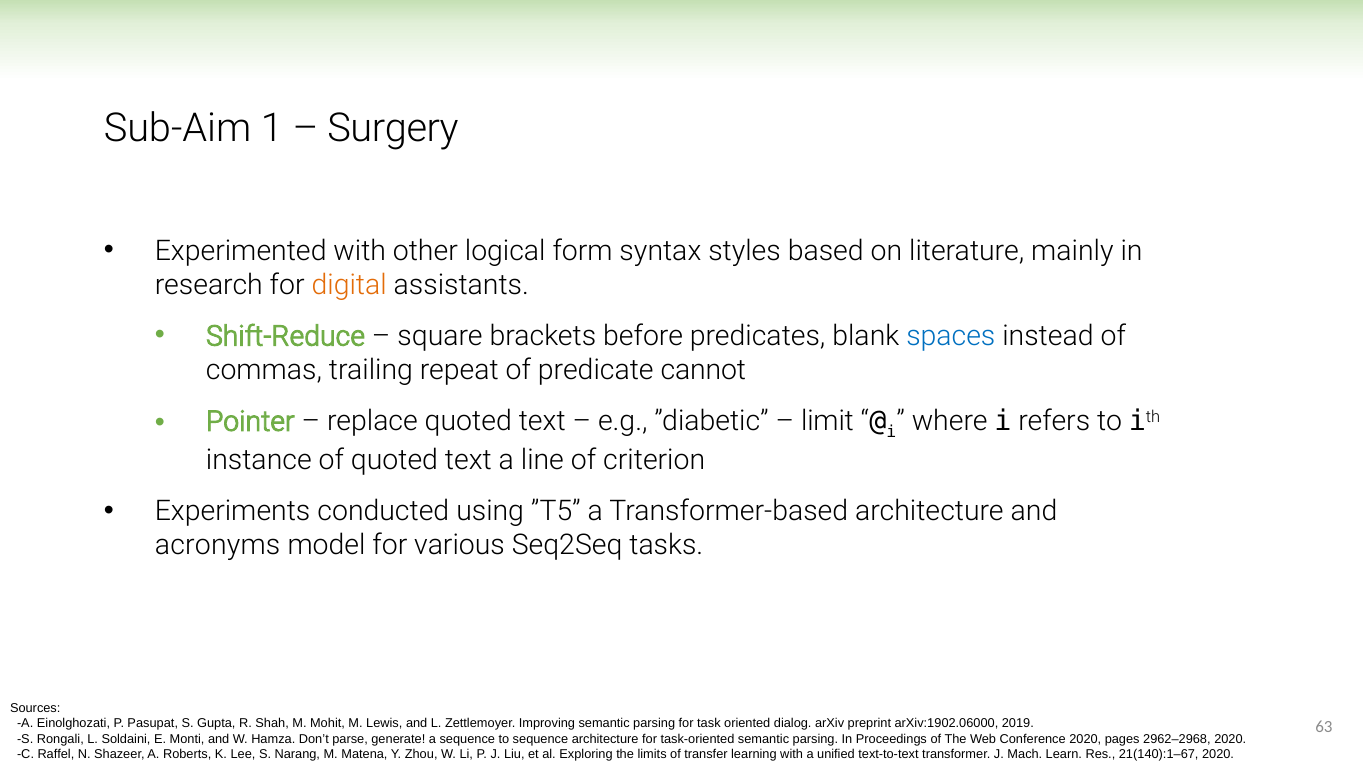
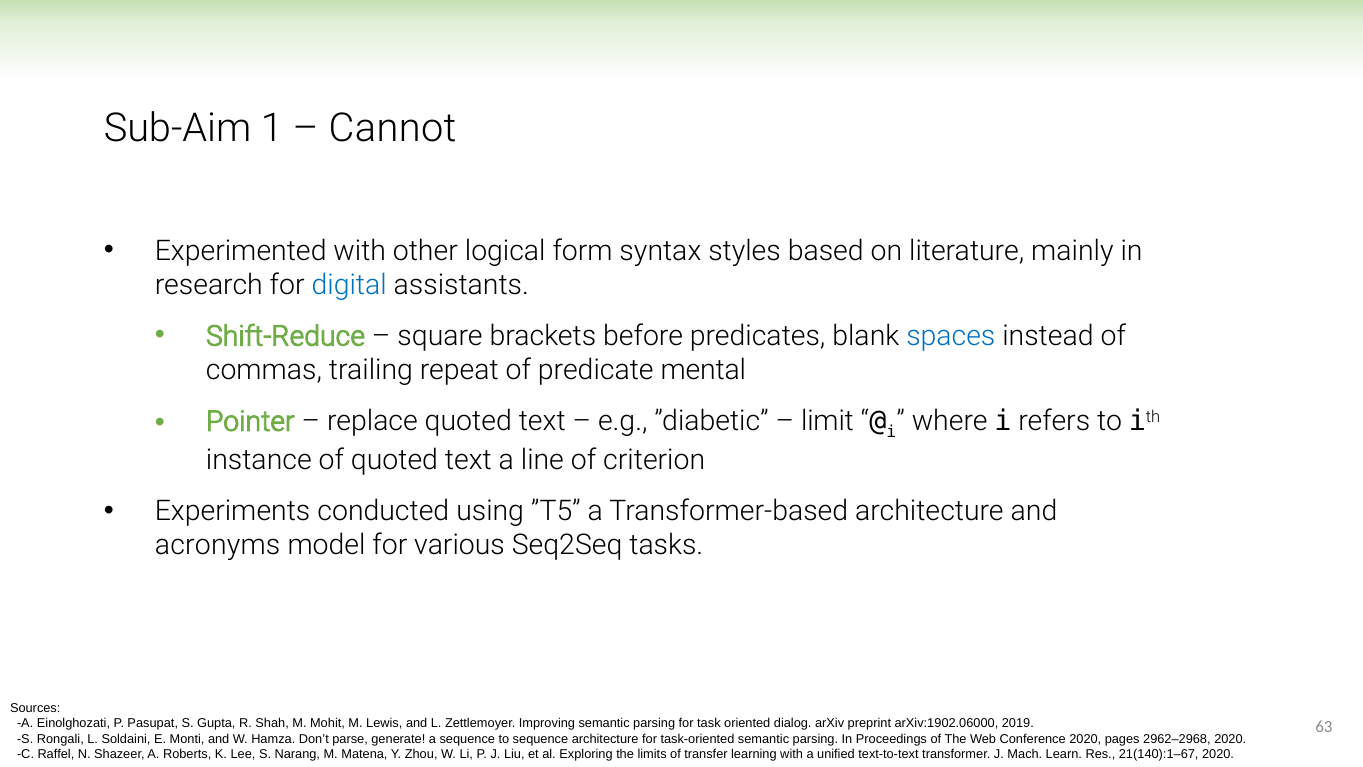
Surgery: Surgery -> Cannot
digital colour: orange -> blue
cannot: cannot -> mental
